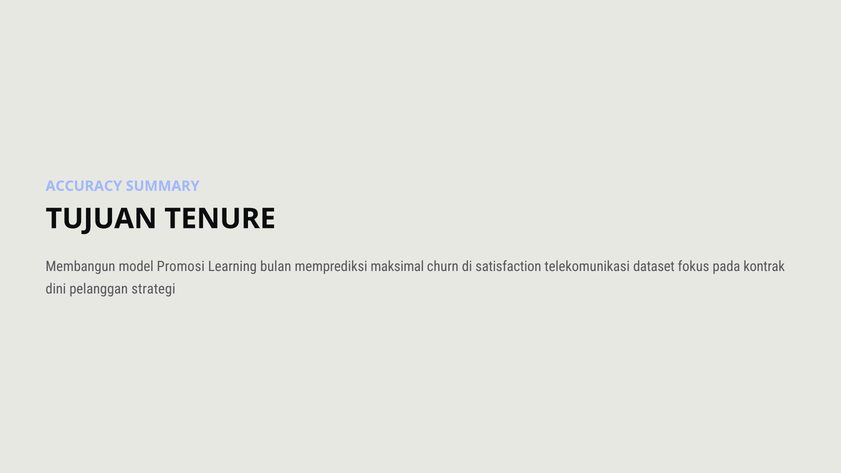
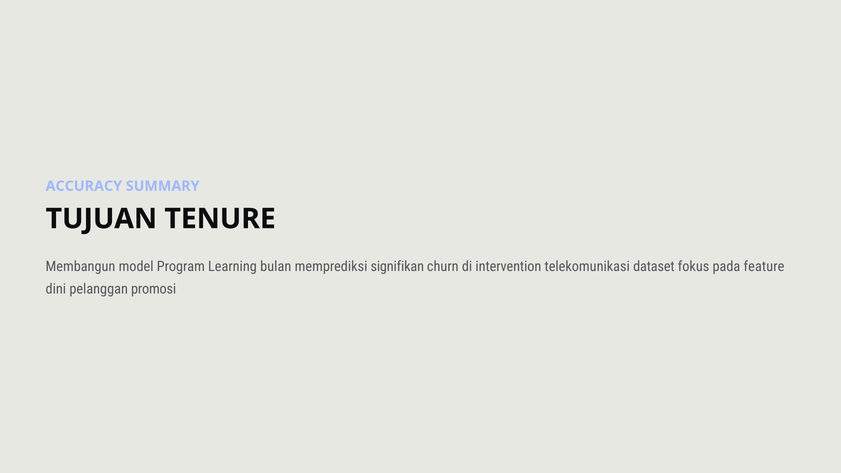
Promosi: Promosi -> Program
maksimal: maksimal -> signifikan
satisfaction: satisfaction -> intervention
kontrak: kontrak -> feature
strategi: strategi -> promosi
